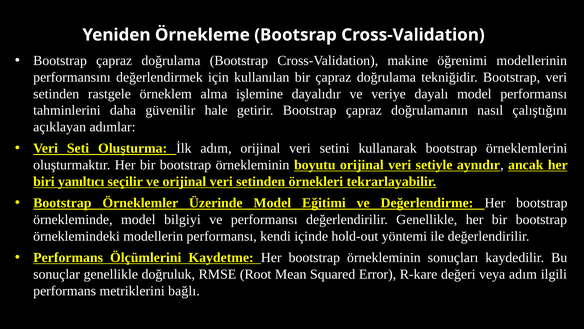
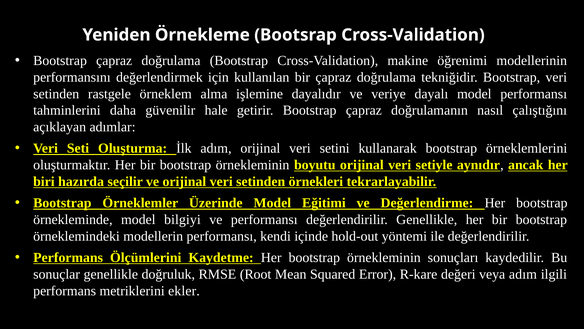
yanıltıcı: yanıltıcı -> hazırda
bağlı: bağlı -> ekler
